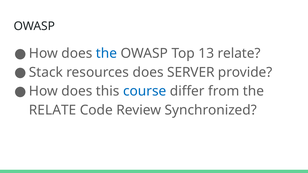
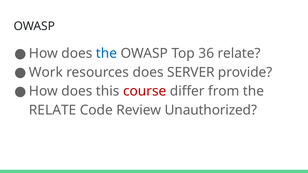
13: 13 -> 36
Stack: Stack -> Work
course colour: blue -> red
Synchronized: Synchronized -> Unauthorized
